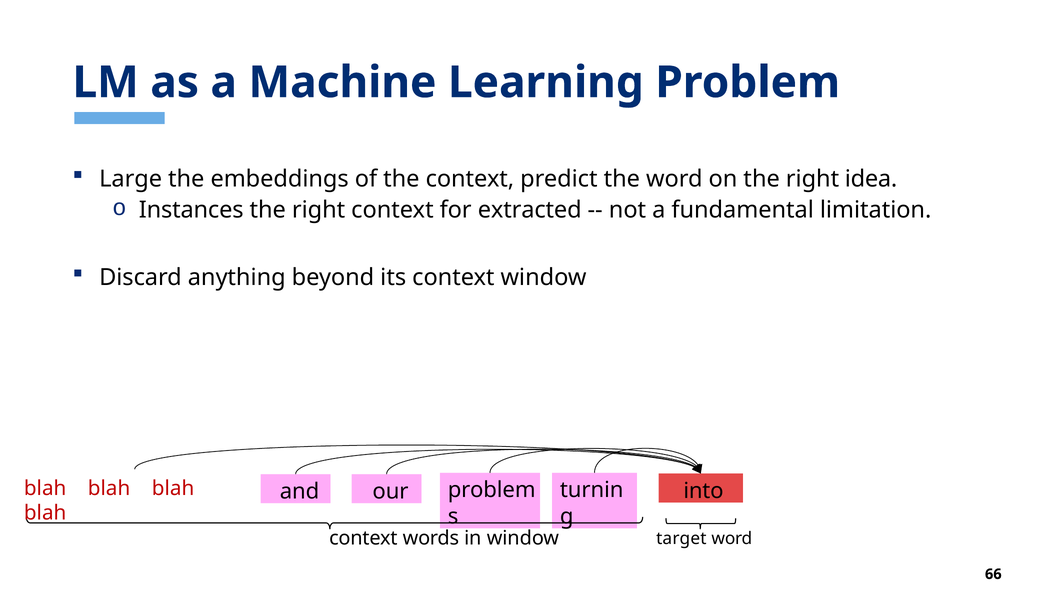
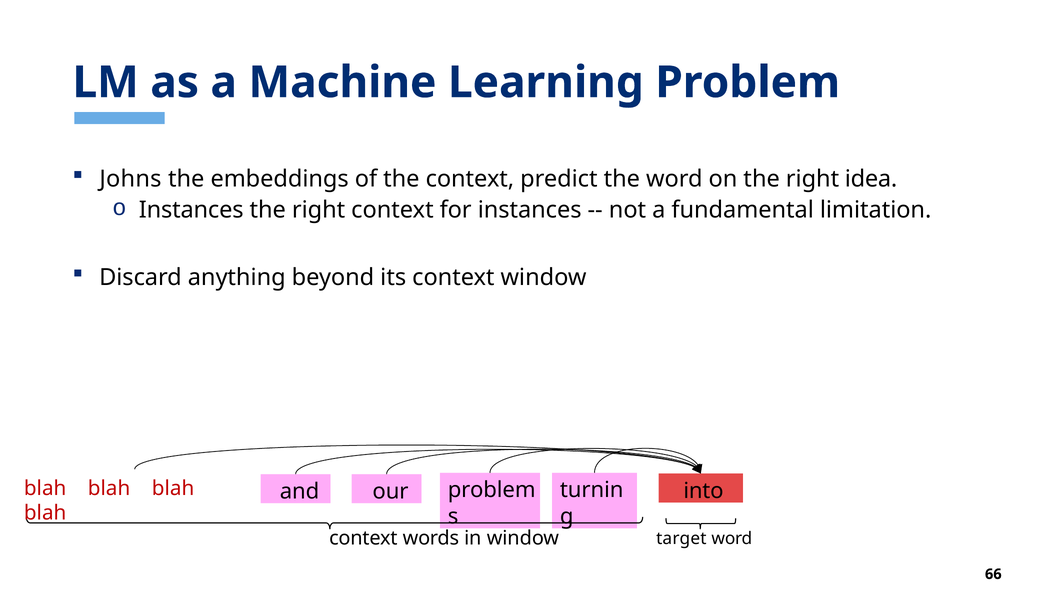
Large: Large -> Johns
for extracted: extracted -> instances
